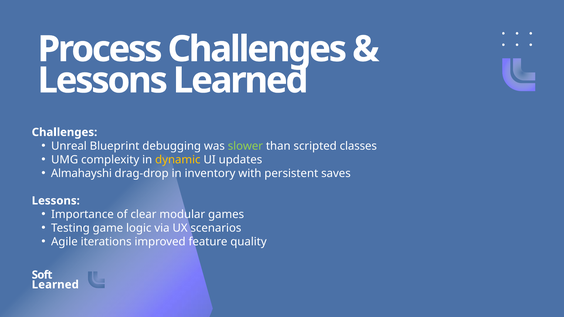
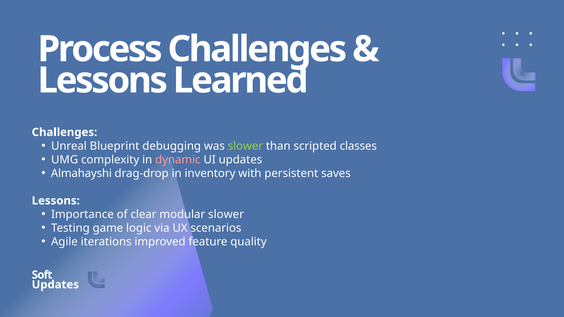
dynamic colour: yellow -> pink
modular games: games -> slower
Learned at (55, 285): Learned -> Updates
